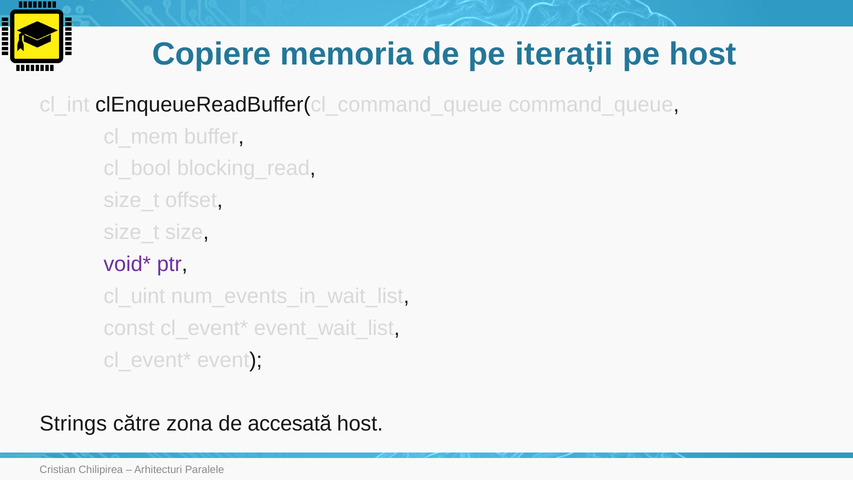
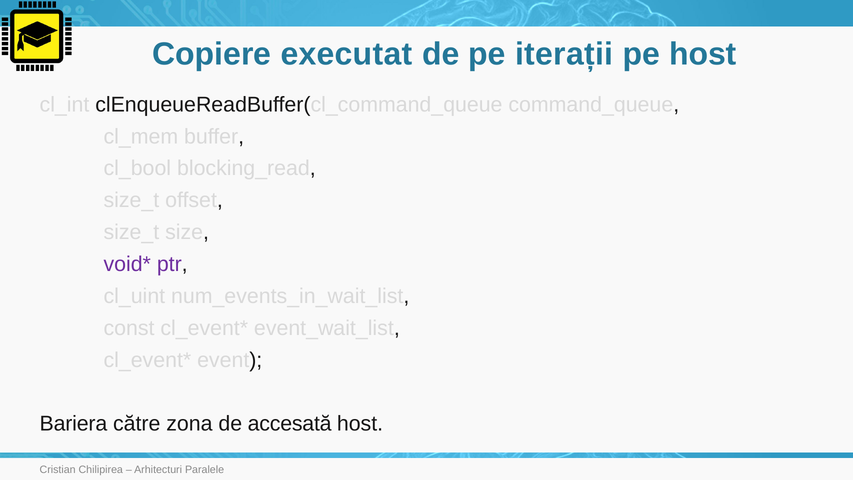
memoria: memoria -> executat
Strings: Strings -> Bariera
